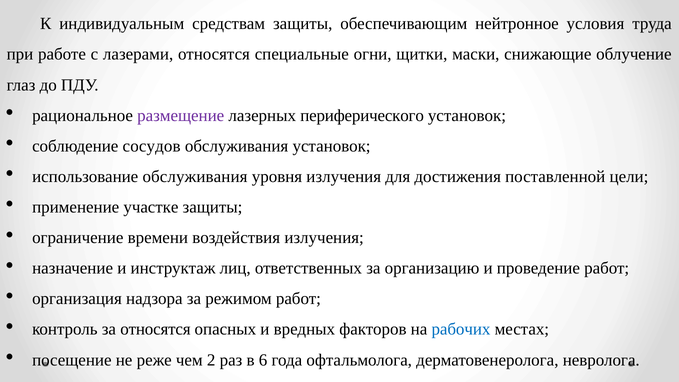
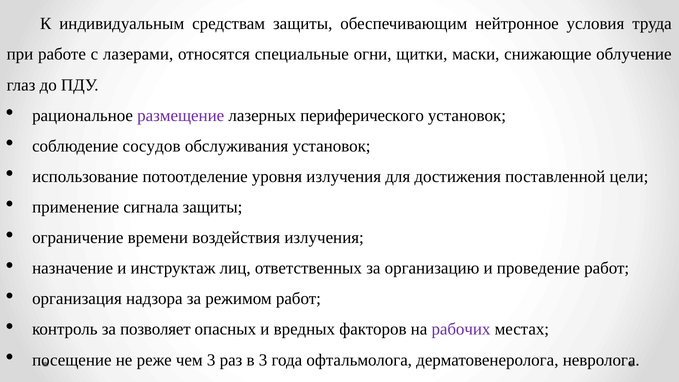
использование обслуживания: обслуживания -> потоотделение
участке: участке -> сигнала
за относятся: относятся -> позволяет
рабочих colour: blue -> purple
чем 2: 2 -> 3
в 6: 6 -> 3
